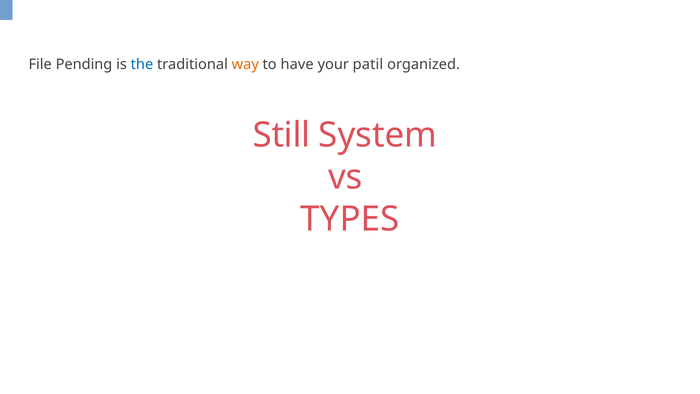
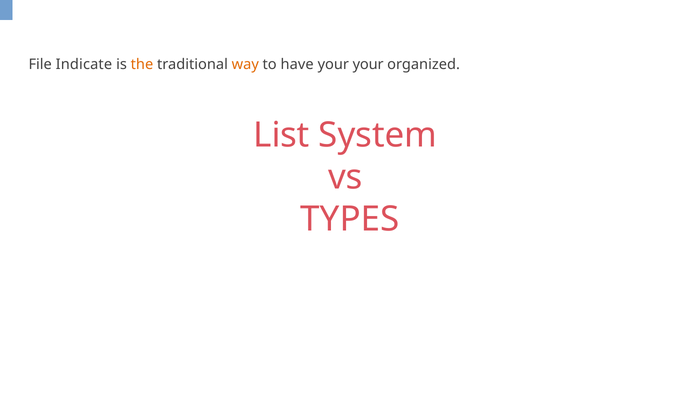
Pending: Pending -> Indicate
the colour: blue -> orange
your patil: patil -> your
Still: Still -> List
